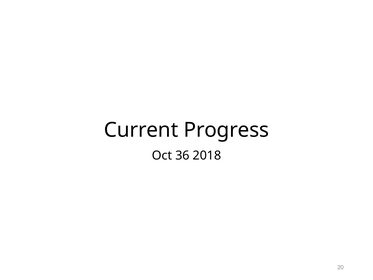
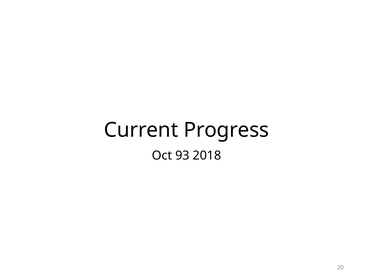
36: 36 -> 93
